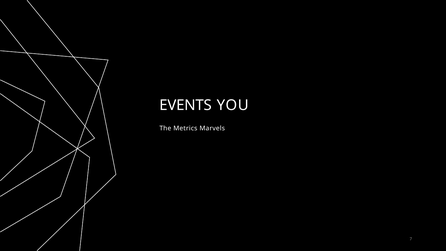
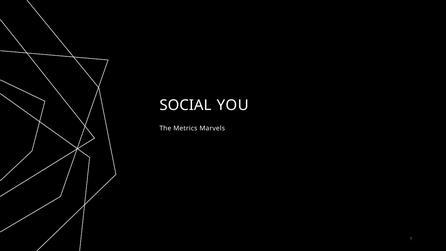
EVENTS: EVENTS -> SOCIAL
